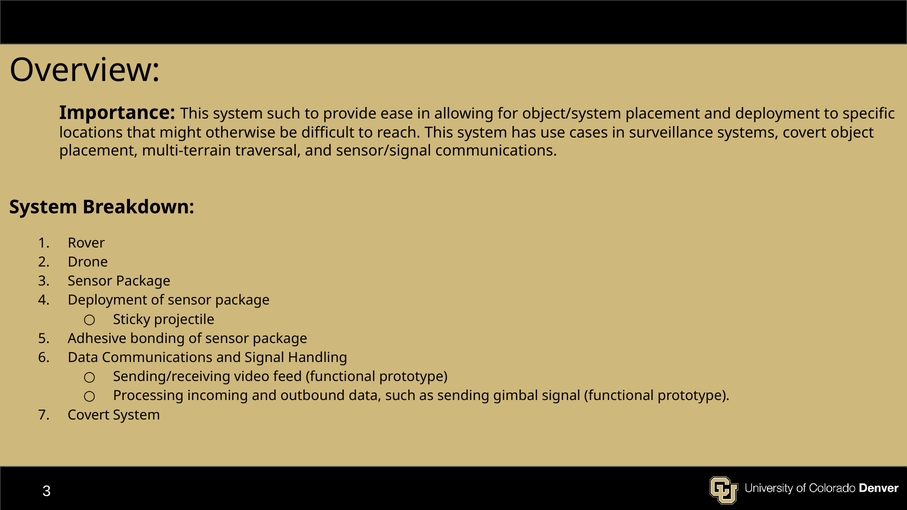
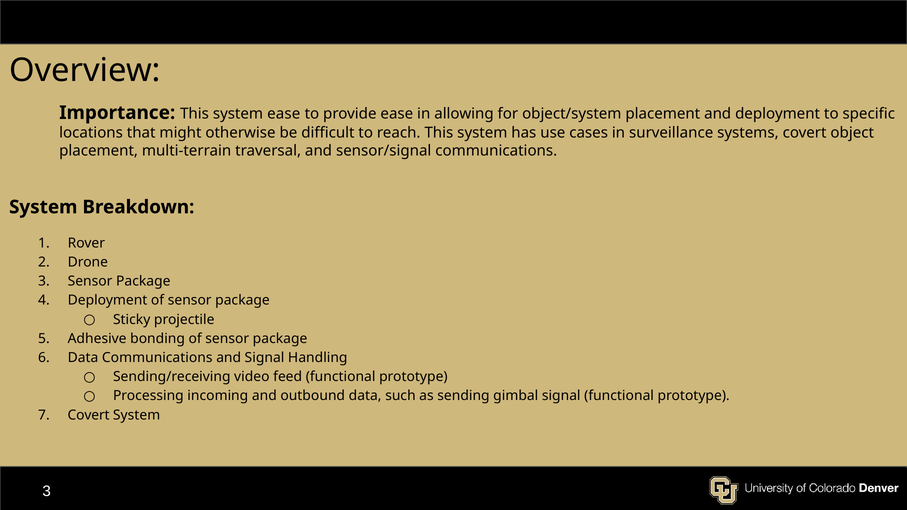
system such: such -> ease
